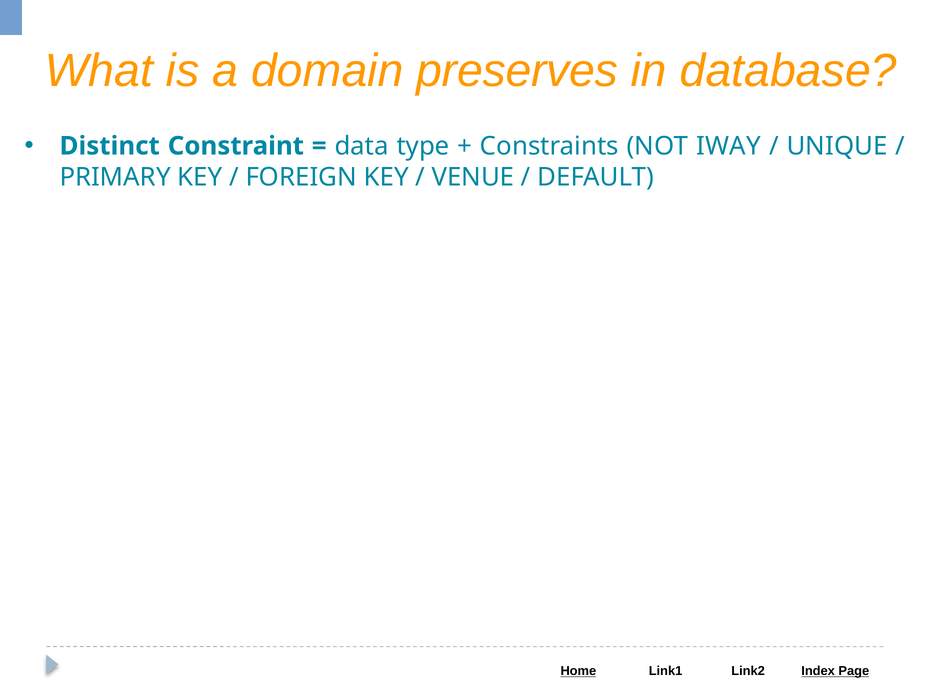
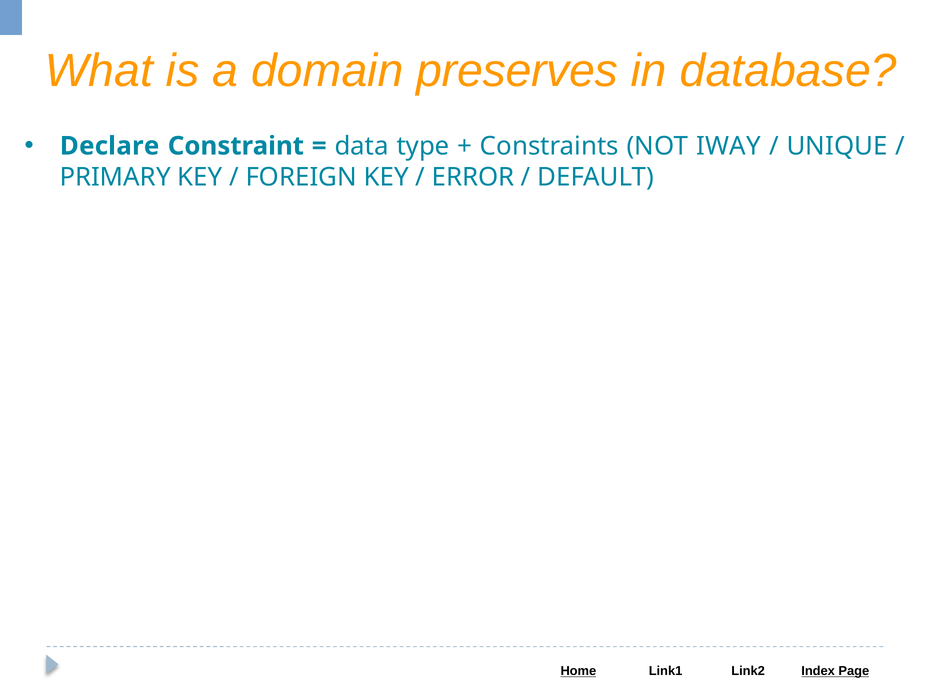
Distinct: Distinct -> Declare
VENUE: VENUE -> ERROR
